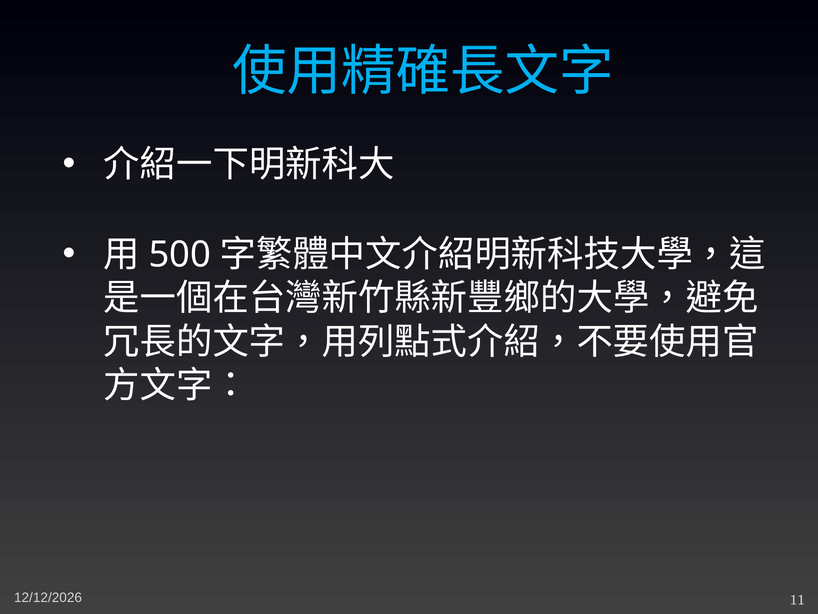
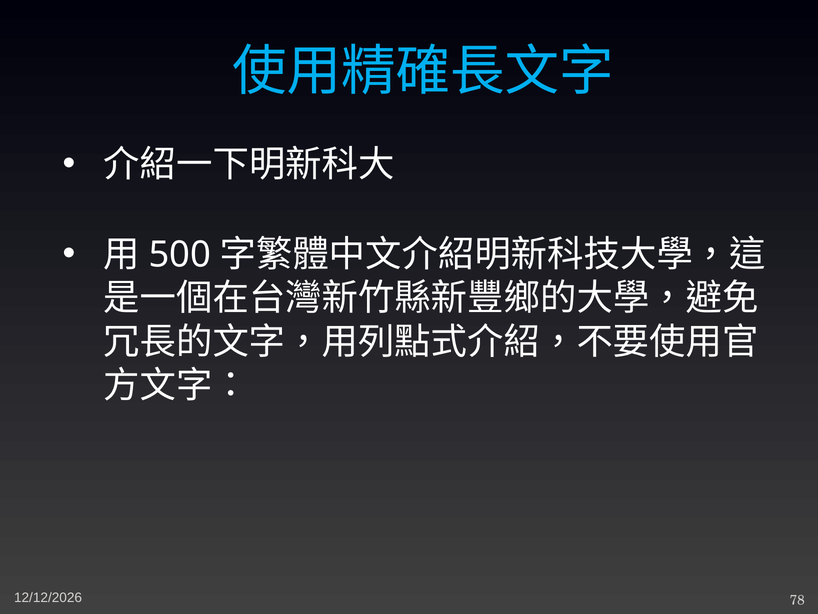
11: 11 -> 78
